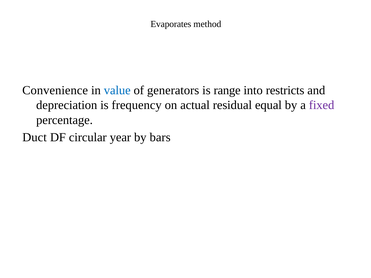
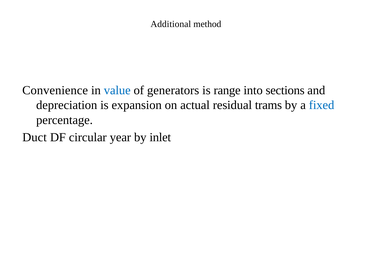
Evaporates: Evaporates -> Additional
restricts: restricts -> sections
frequency: frequency -> expansion
equal: equal -> trams
fixed colour: purple -> blue
bars: bars -> inlet
